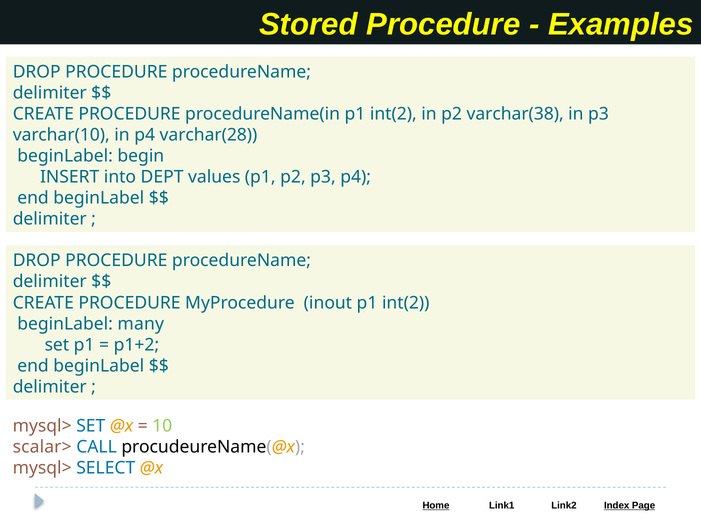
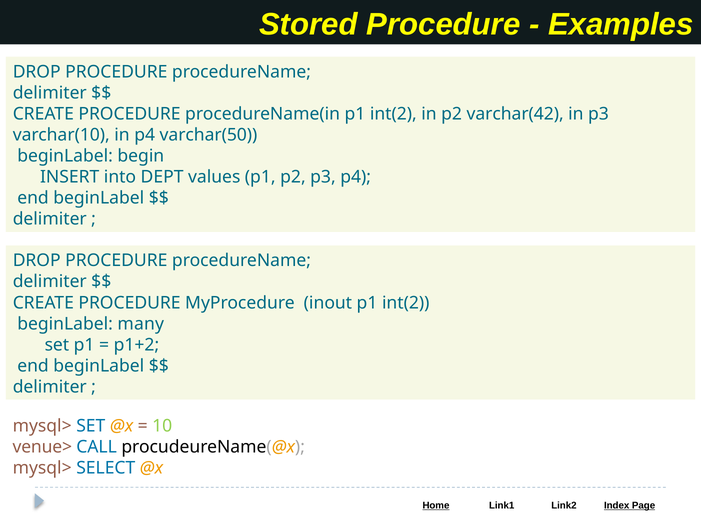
varchar(38: varchar(38 -> varchar(42
varchar(28: varchar(28 -> varchar(50
scalar>: scalar> -> venue>
